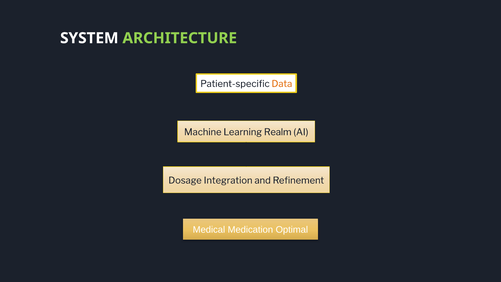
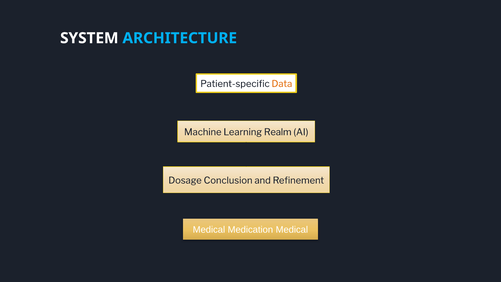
ARCHITECTURE colour: light green -> light blue
Integration: Integration -> Conclusion
Medication Optimal: Optimal -> Medical
